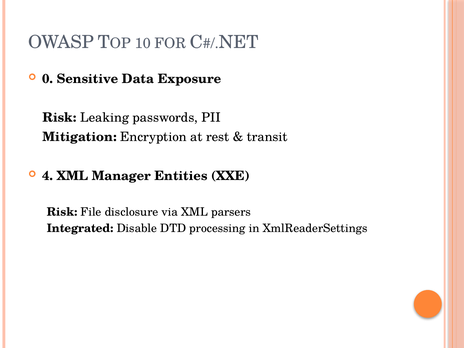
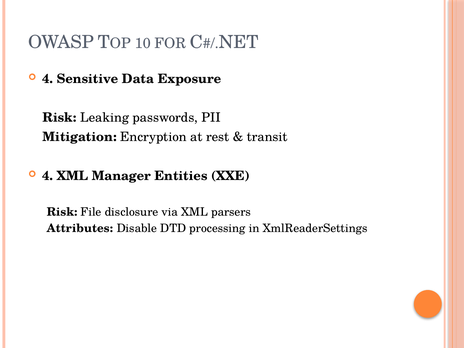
0 at (48, 79): 0 -> 4
Integrated: Integrated -> Attributes
